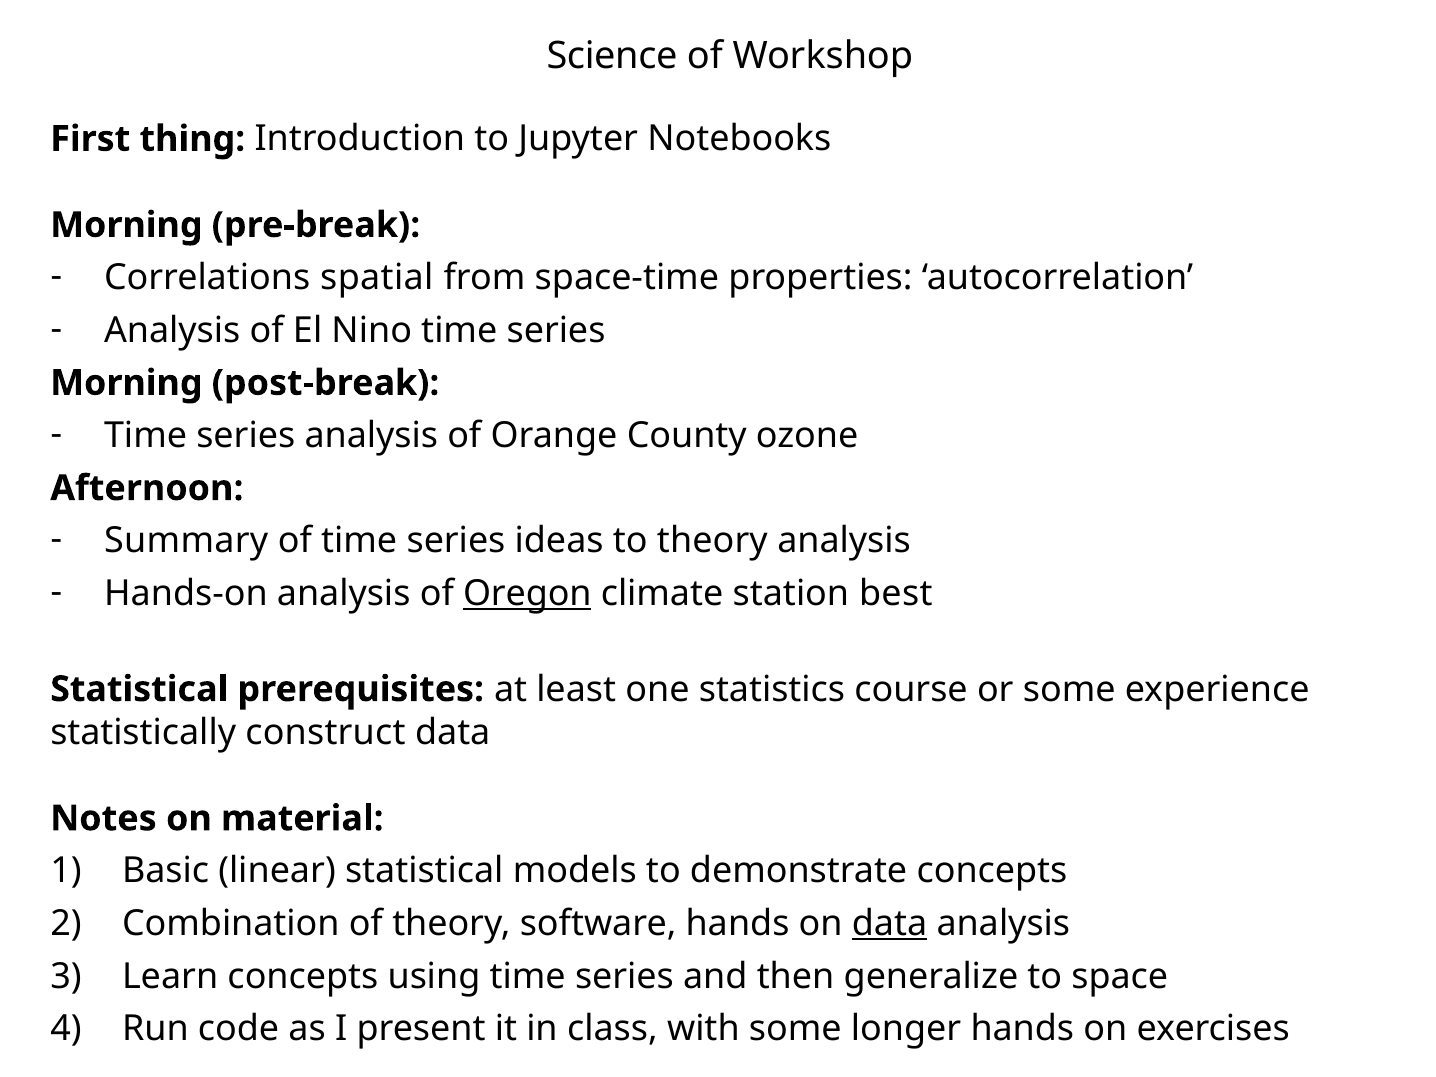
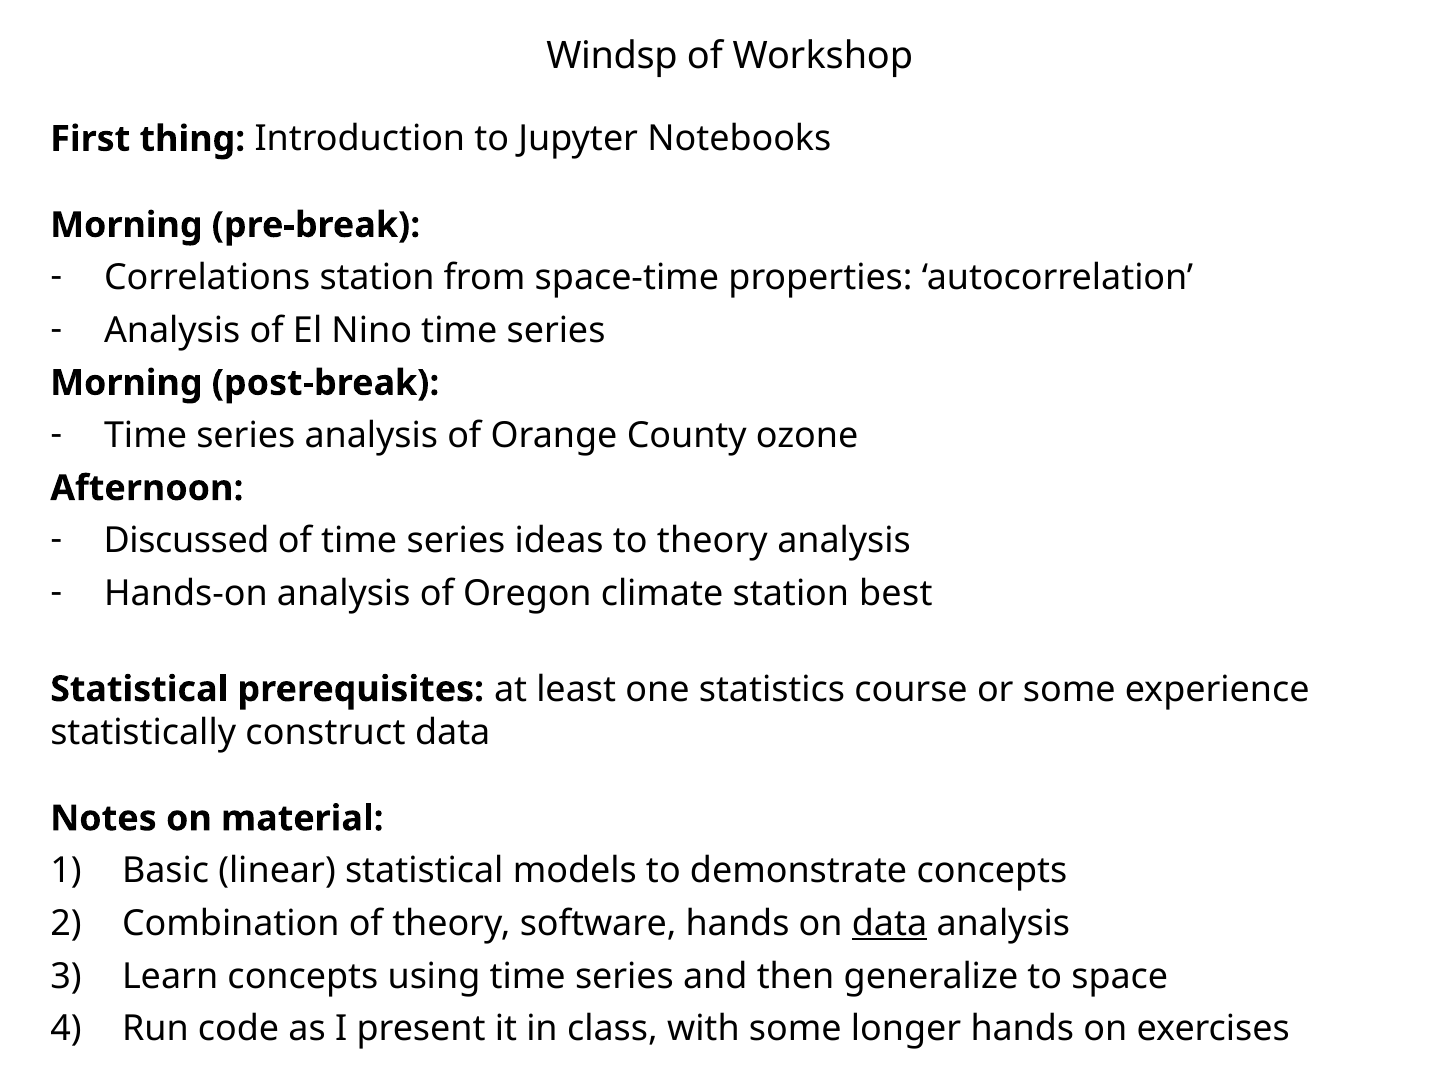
Science: Science -> Windsp
Correlations spatial: spatial -> station
Summary: Summary -> Discussed
Oregon underline: present -> none
